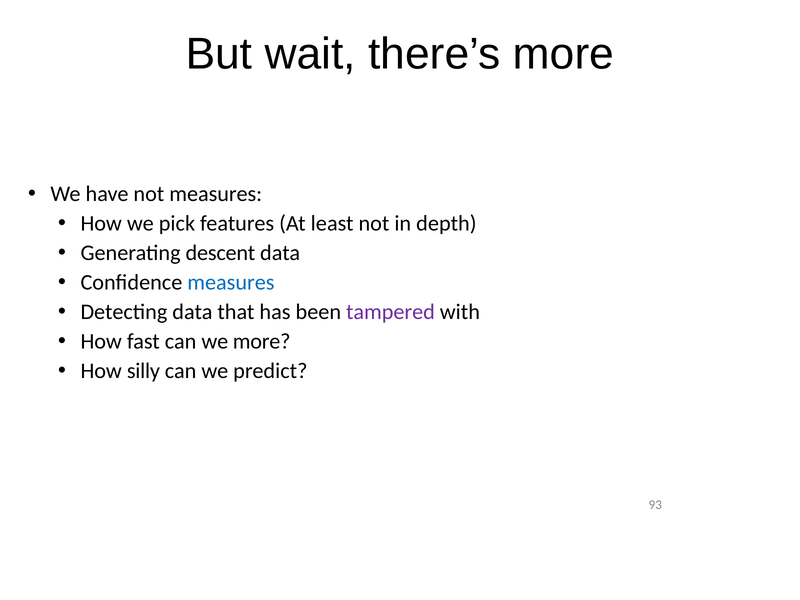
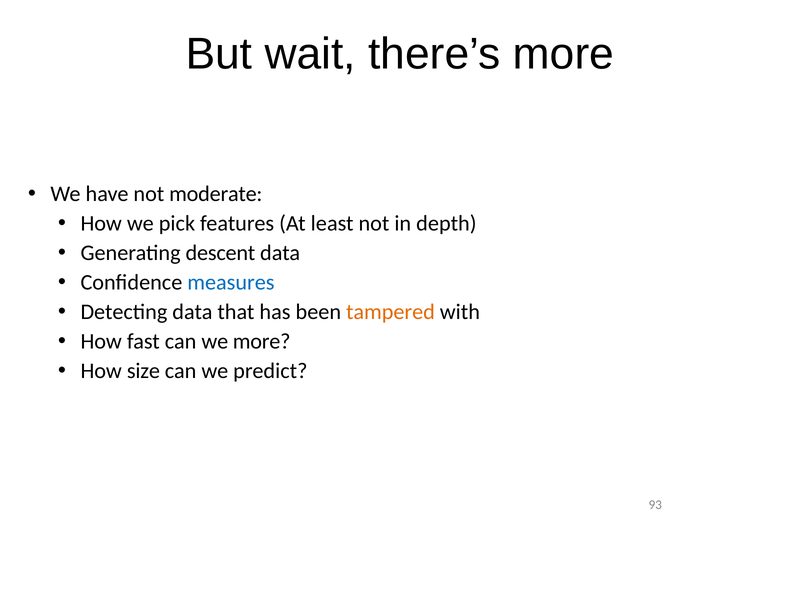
not measures: measures -> moderate
tampered colour: purple -> orange
silly: silly -> size
